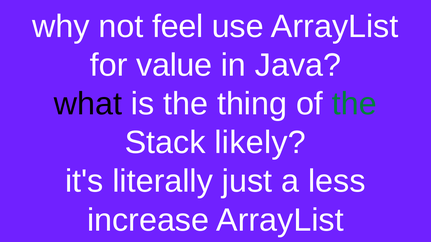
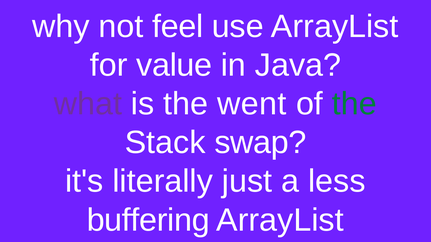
what colour: black -> purple
thing: thing -> went
likely: likely -> swap
increase: increase -> buffering
